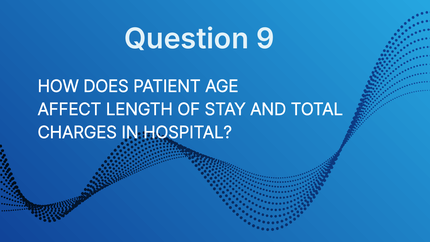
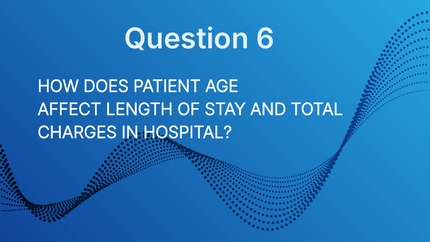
9: 9 -> 6
